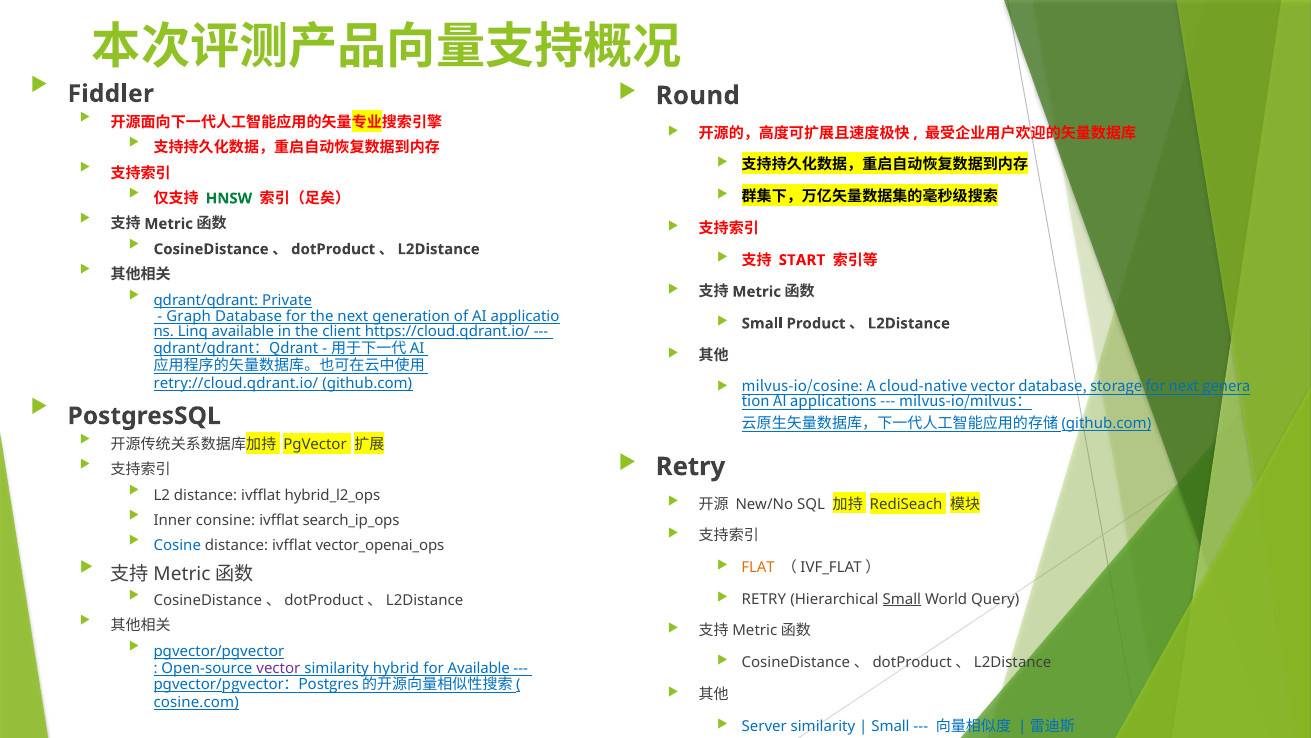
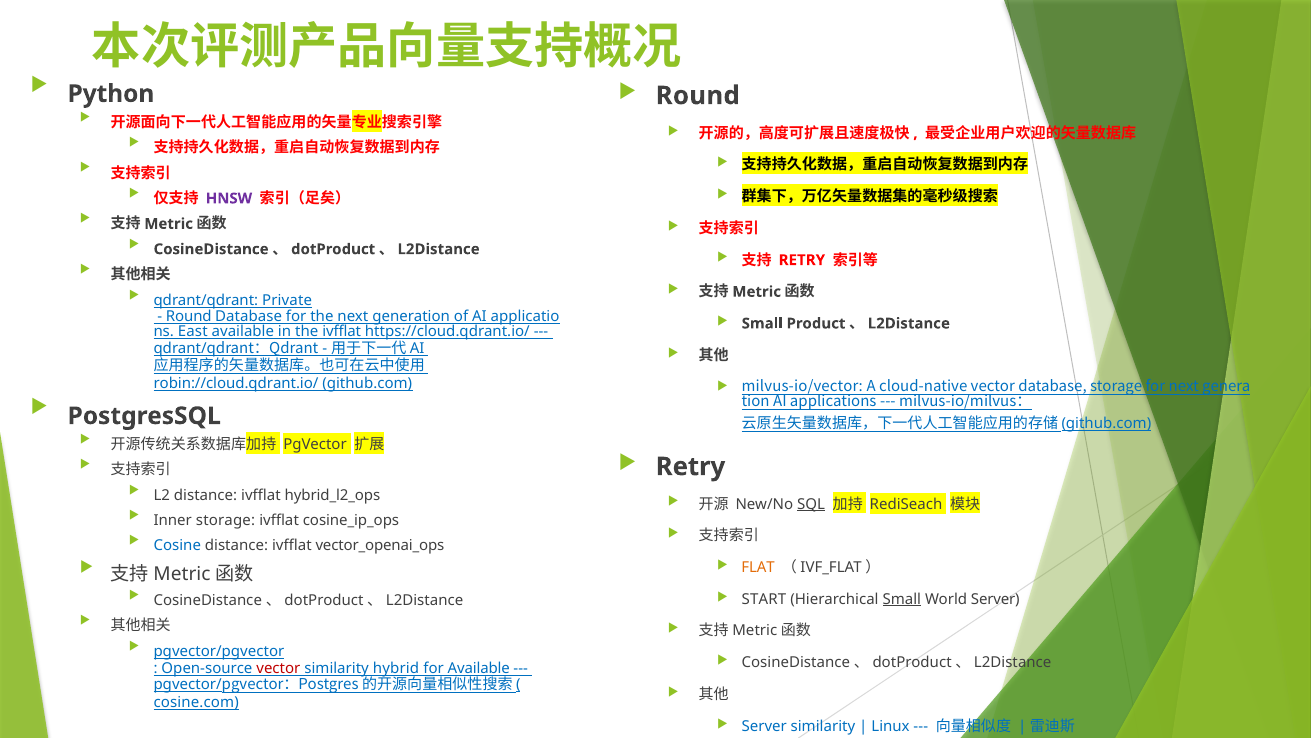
Fiddler: Fiddler -> Python
HNSW colour: green -> purple
START at (802, 260): START -> RETRY
Graph at (189, 317): Graph -> Round
Linq: Linq -> East
the client: client -> ivfflat
retry://cloud.qdrant.io/: retry://cloud.qdrant.io/ -> robin://cloud.qdrant.io/
milvus-io/cosine: milvus-io/cosine -> milvus-io/vector
SQL underline: none -> present
Inner consine: consine -> storage
search_ip_ops: search_ip_ops -> cosine_ip_ops
RETRY at (764, 599): RETRY -> START
World Query: Query -> Server
vector at (278, 668) colour: purple -> red
Small at (891, 726): Small -> Linux
